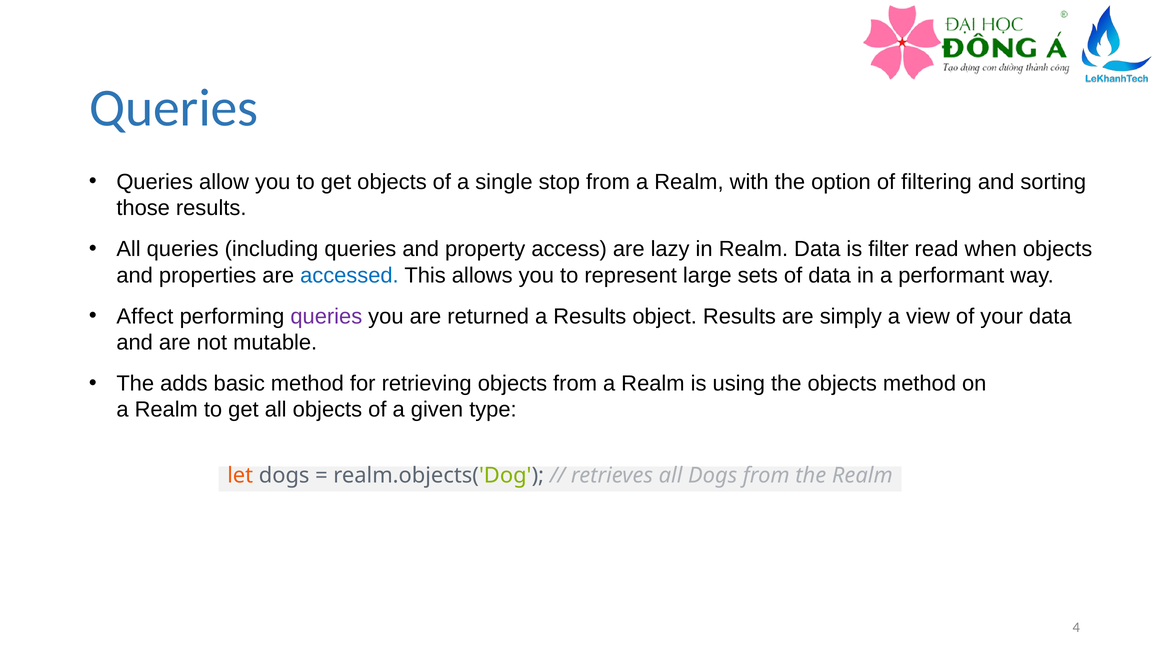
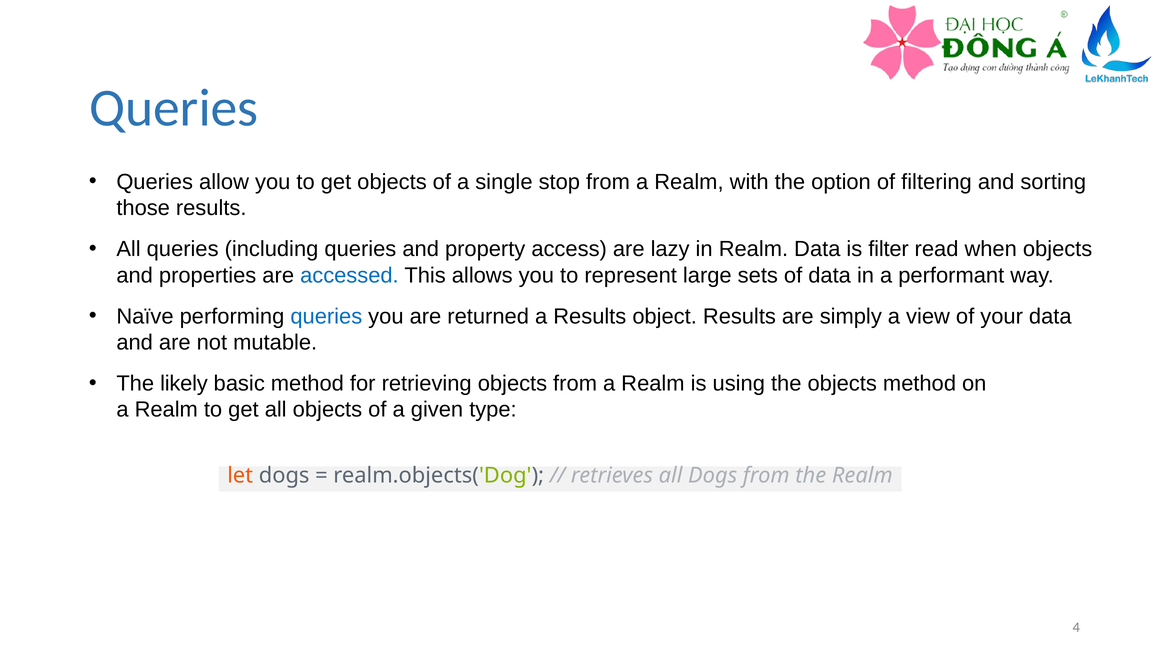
Affect: Affect -> Naïve
queries at (326, 317) colour: purple -> blue
adds: adds -> likely
